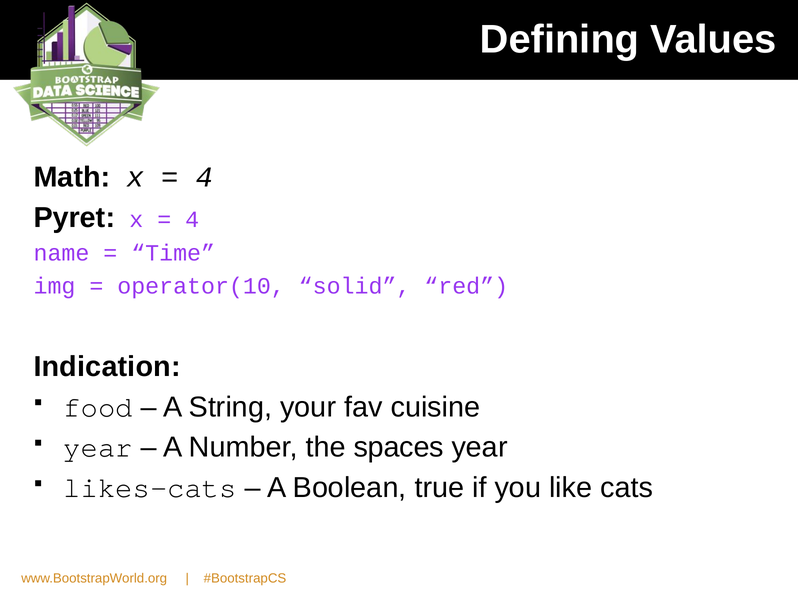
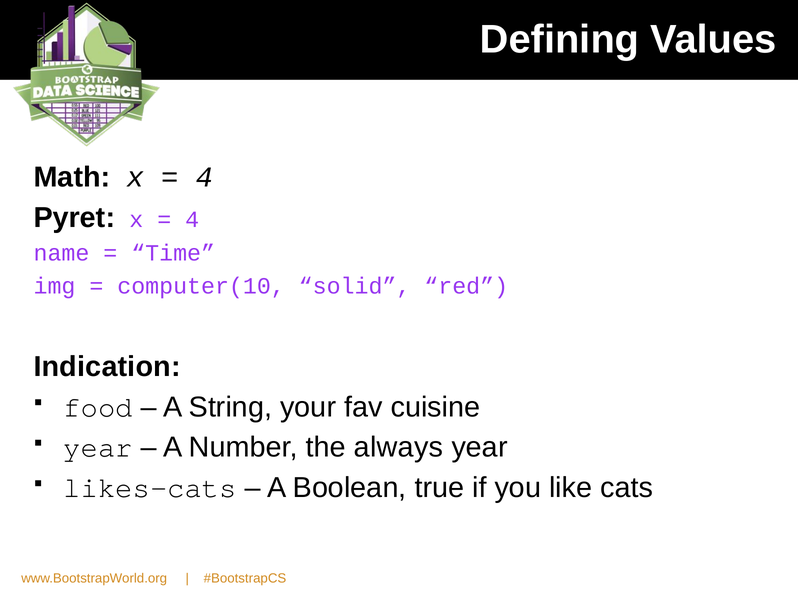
operator(10: operator(10 -> computer(10
spaces: spaces -> always
